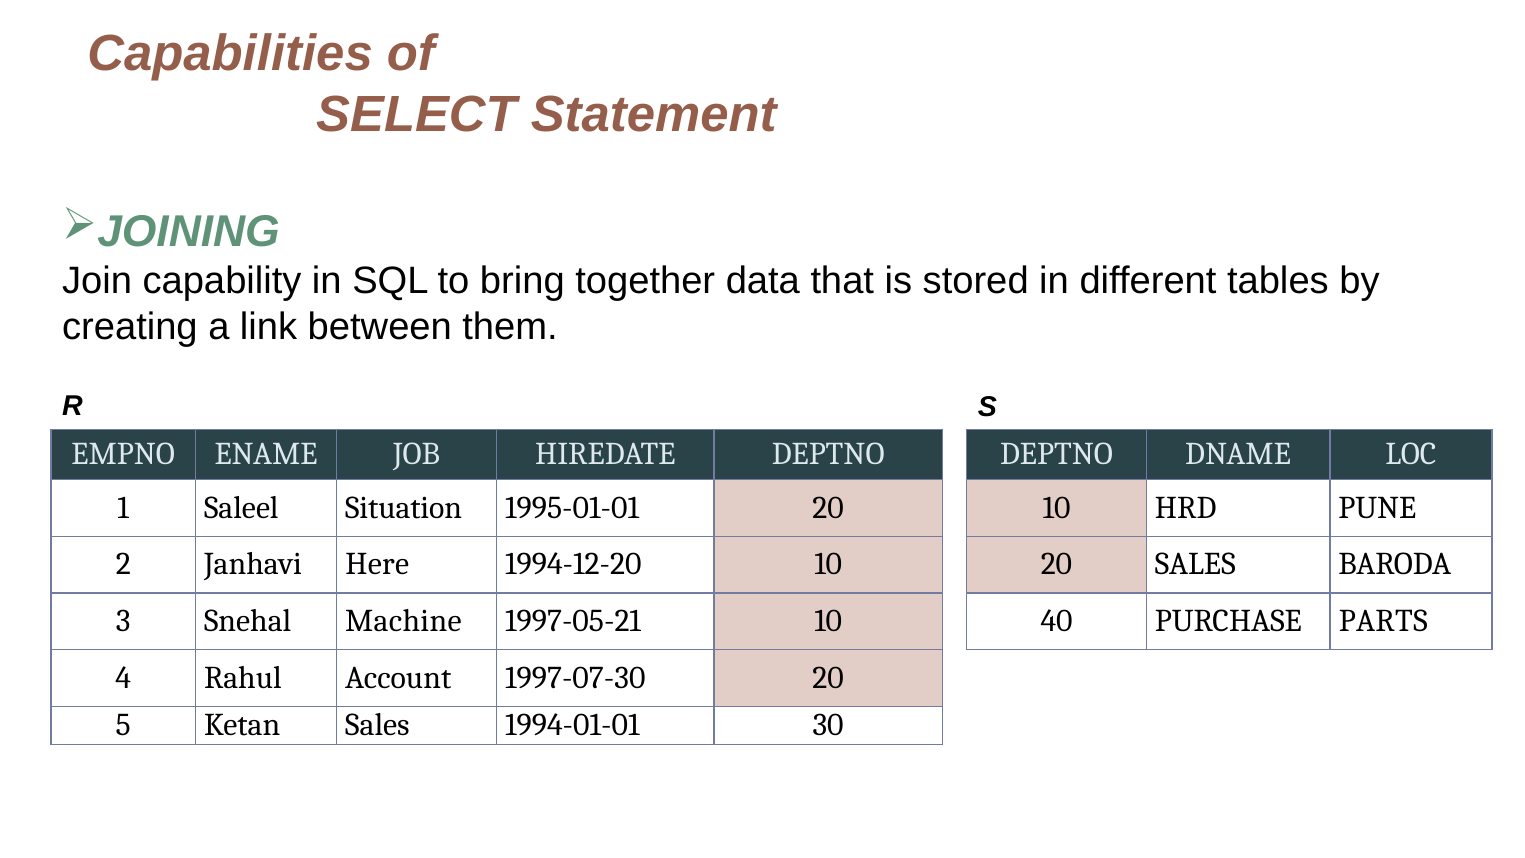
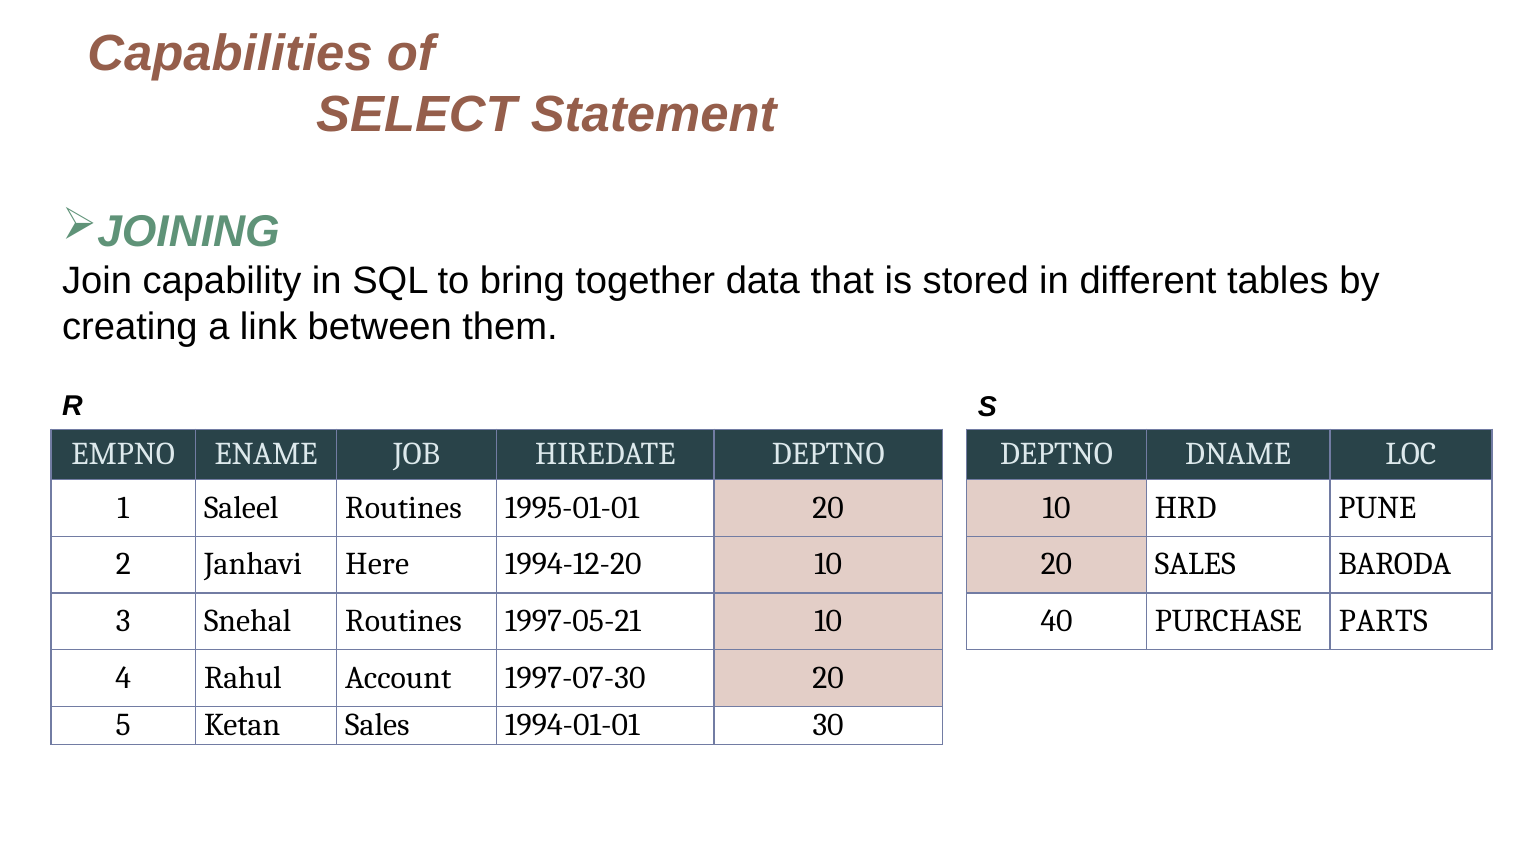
Saleel Situation: Situation -> Routines
Snehal Machine: Machine -> Routines
